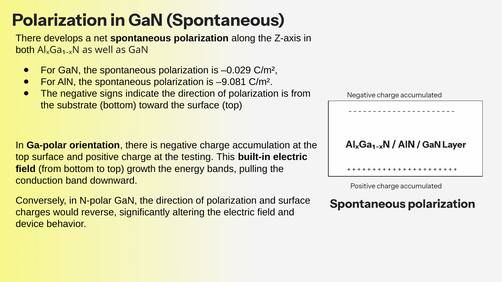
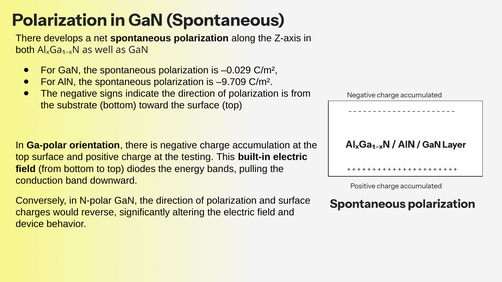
–9.081: –9.081 -> –9.709
growth: growth -> diodes
